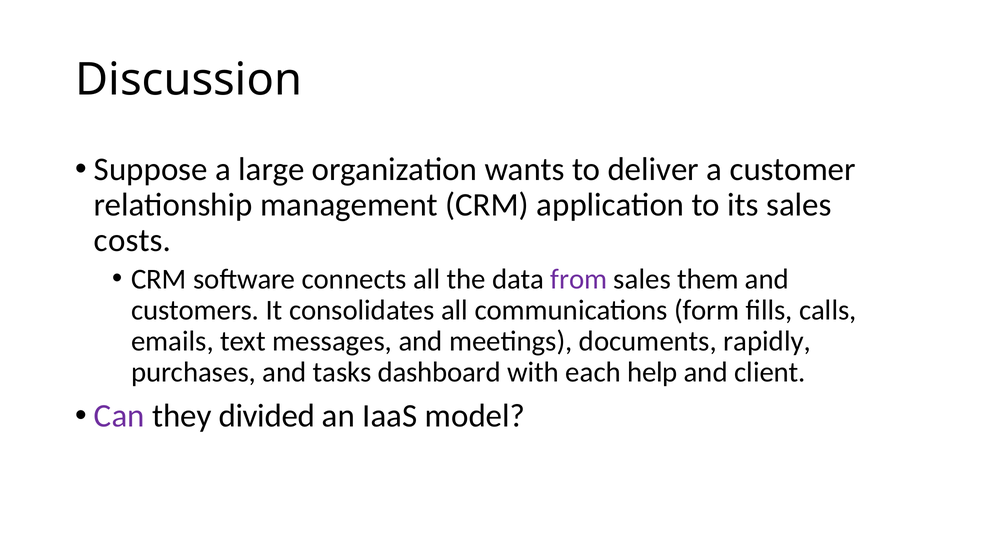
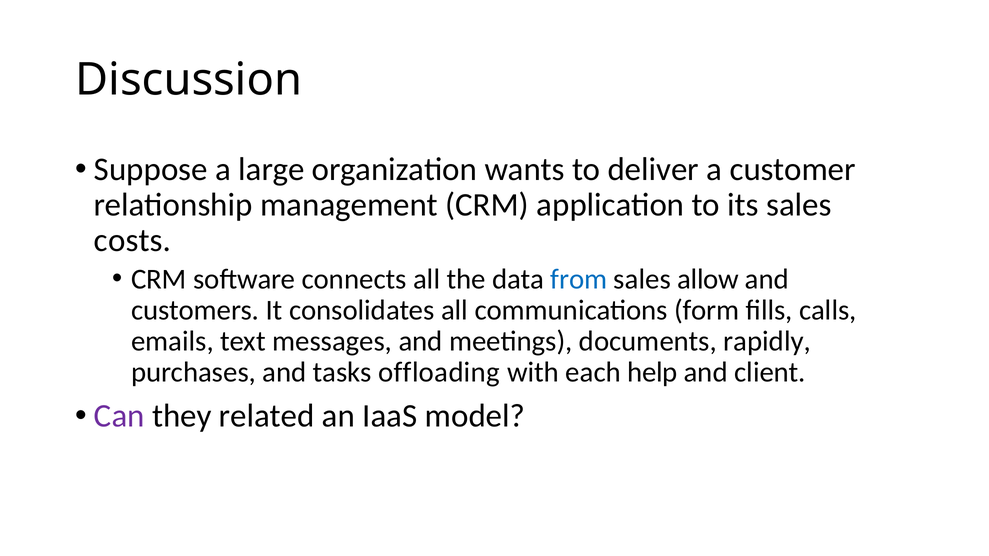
from colour: purple -> blue
them: them -> allow
dashboard: dashboard -> offloading
divided: divided -> related
